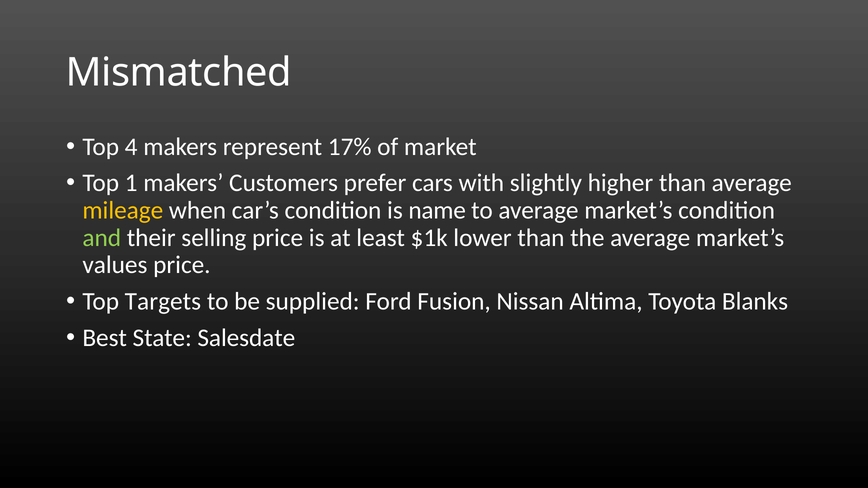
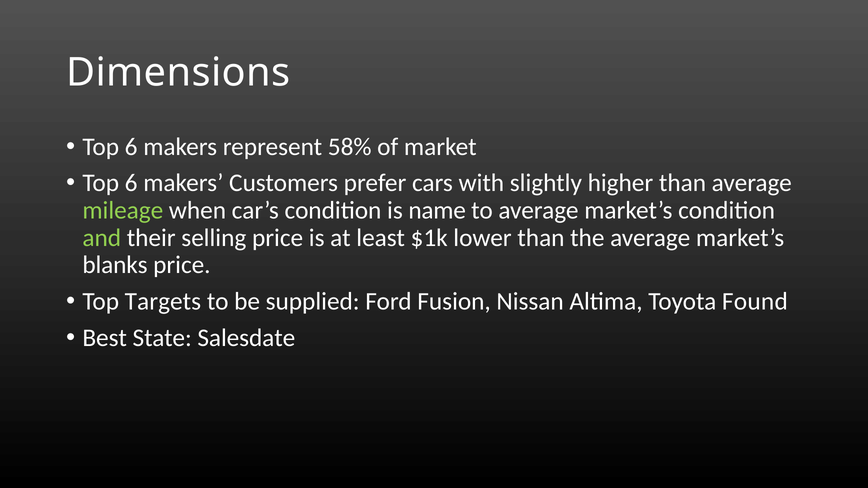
Mismatched: Mismatched -> Dimensions
4 at (131, 147): 4 -> 6
17%: 17% -> 58%
1 at (131, 183): 1 -> 6
mileage colour: yellow -> light green
values: values -> blanks
Blanks: Blanks -> Found
